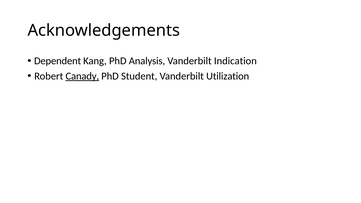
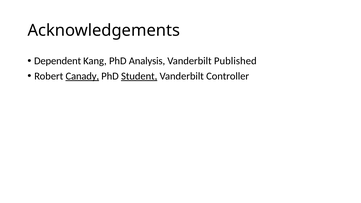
Indication: Indication -> Published
Student underline: none -> present
Utilization: Utilization -> Controller
